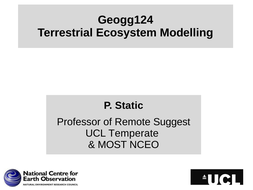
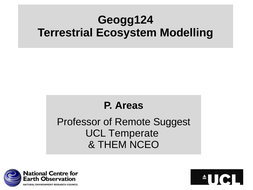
Static: Static -> Areas
MOST: MOST -> THEM
